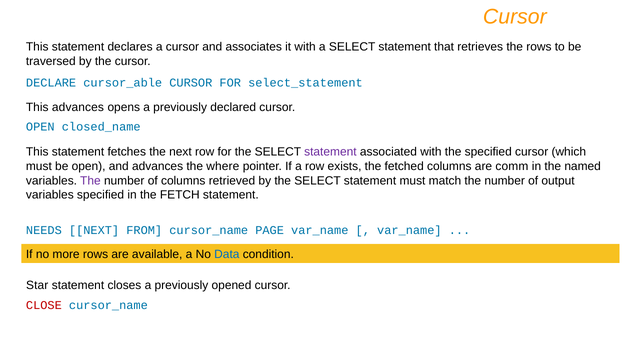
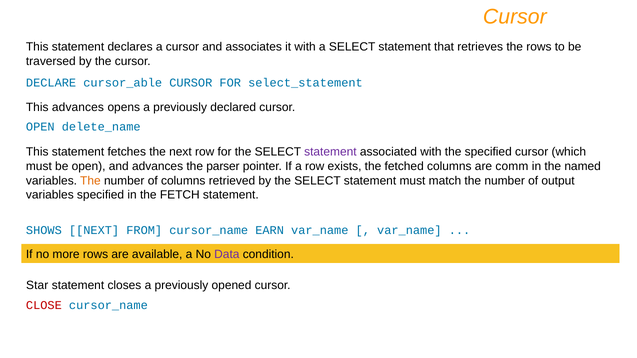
closed_name: closed_name -> delete_name
where: where -> parser
The at (90, 181) colour: purple -> orange
NEEDS: NEEDS -> SHOWS
PAGE: PAGE -> EARN
Data colour: blue -> purple
